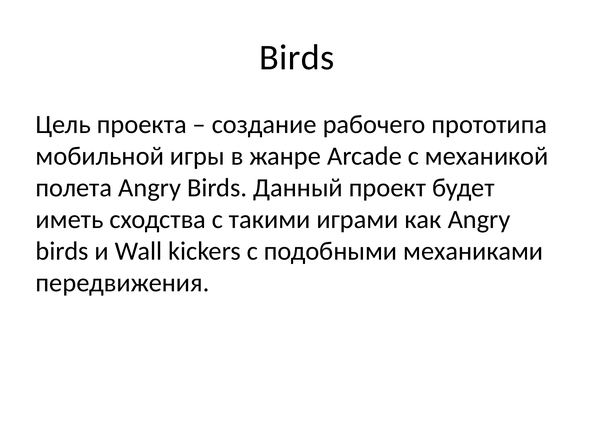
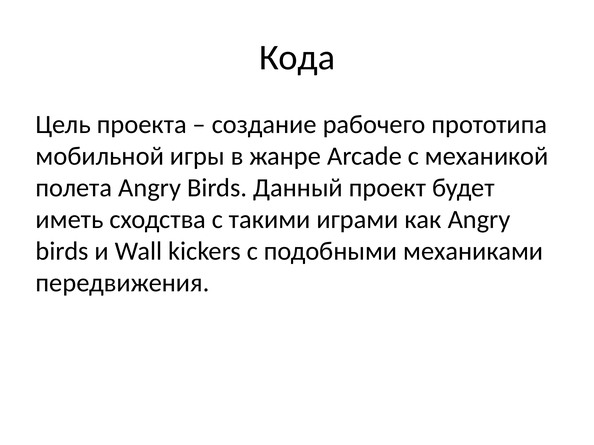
Birds at (297, 58): Birds -> Кода
